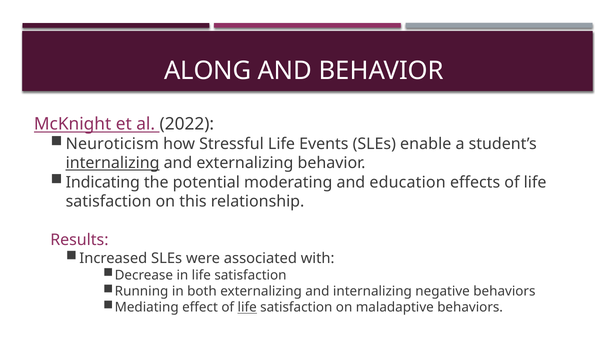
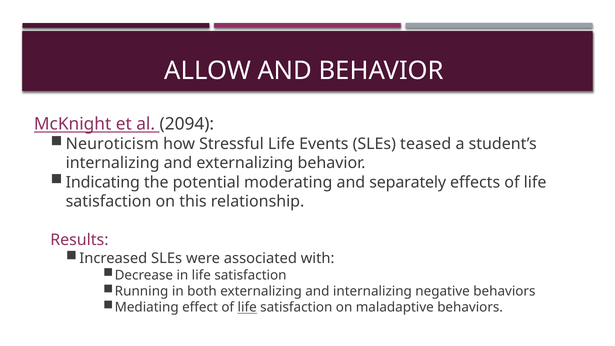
ALONG: ALONG -> ALLOW
2022: 2022 -> 2094
enable: enable -> teased
internalizing at (113, 163) underline: present -> none
education: education -> separately
